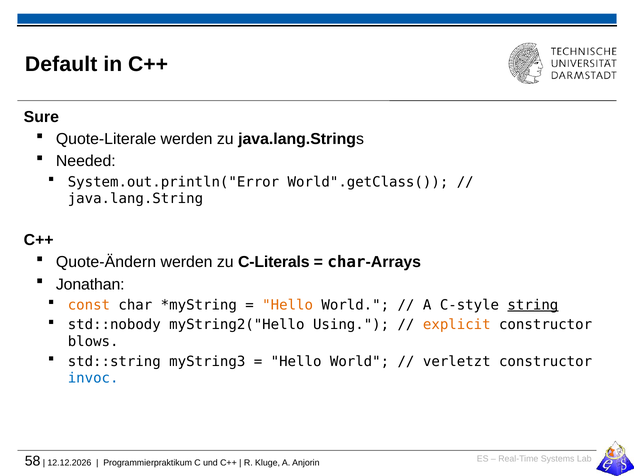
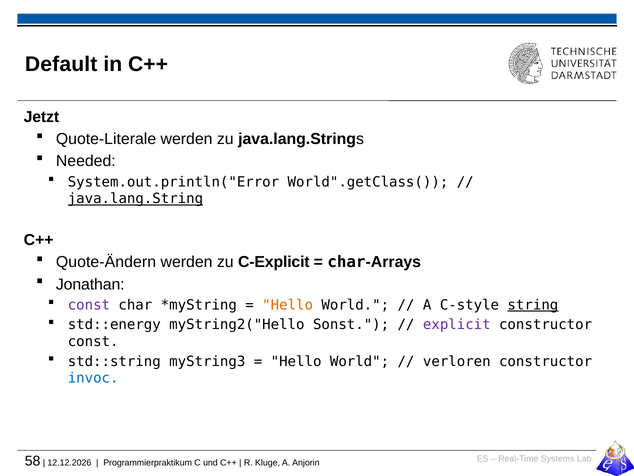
Sure: Sure -> Jetzt
java.lang.String underline: none -> present
C-Literals: C-Literals -> C-Explicit
const at (89, 305) colour: orange -> purple
std::nobody: std::nobody -> std::energy
Using: Using -> Sonst
explicit colour: orange -> purple
blows at (93, 341): blows -> const
verletzt: verletzt -> verloren
